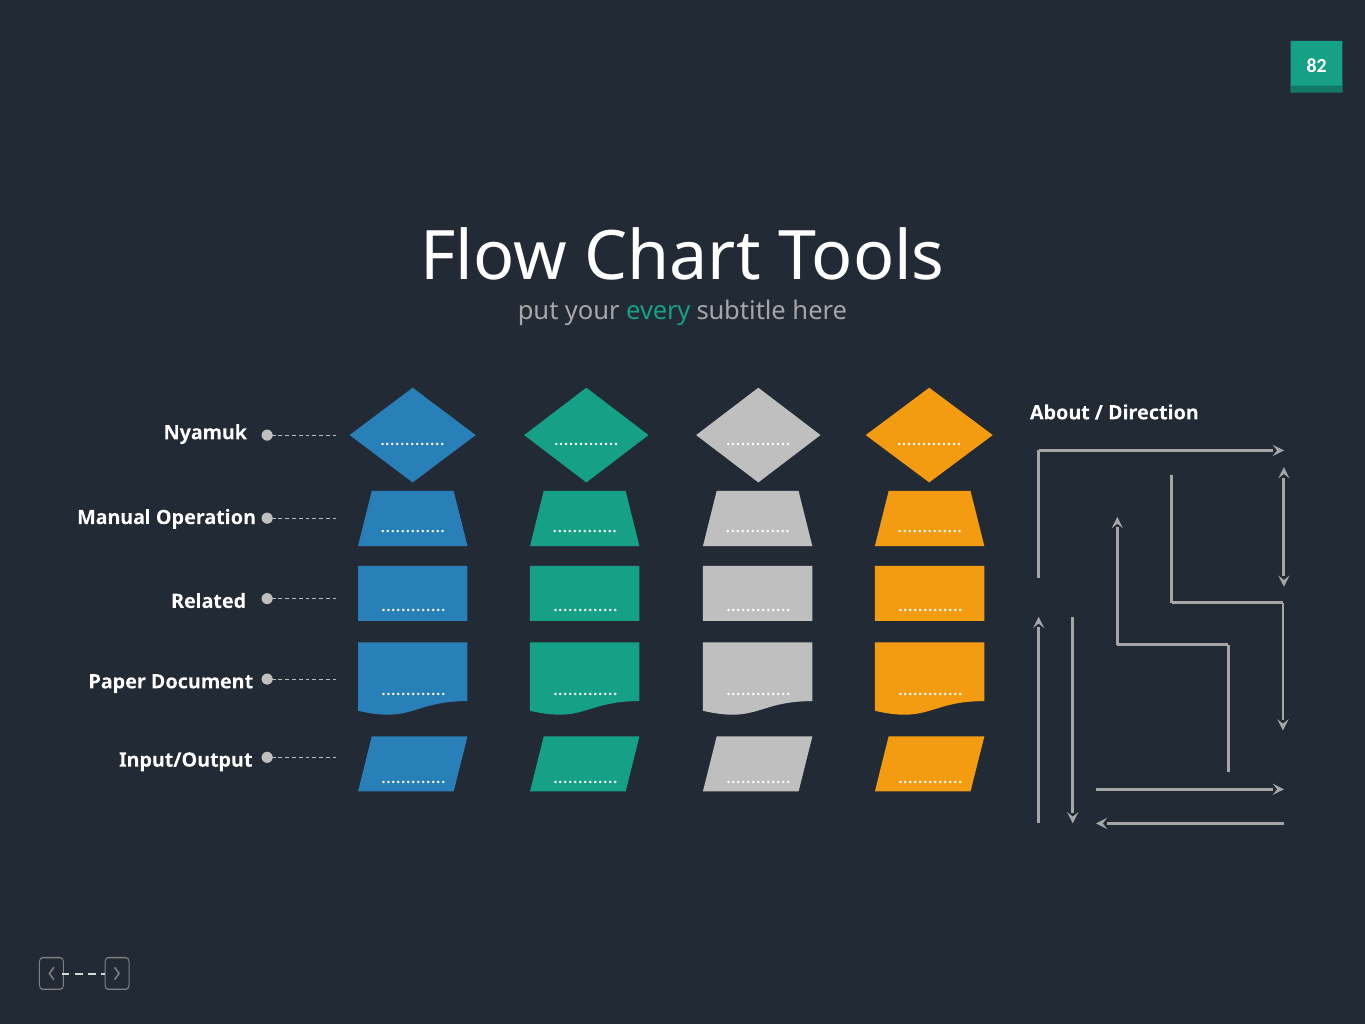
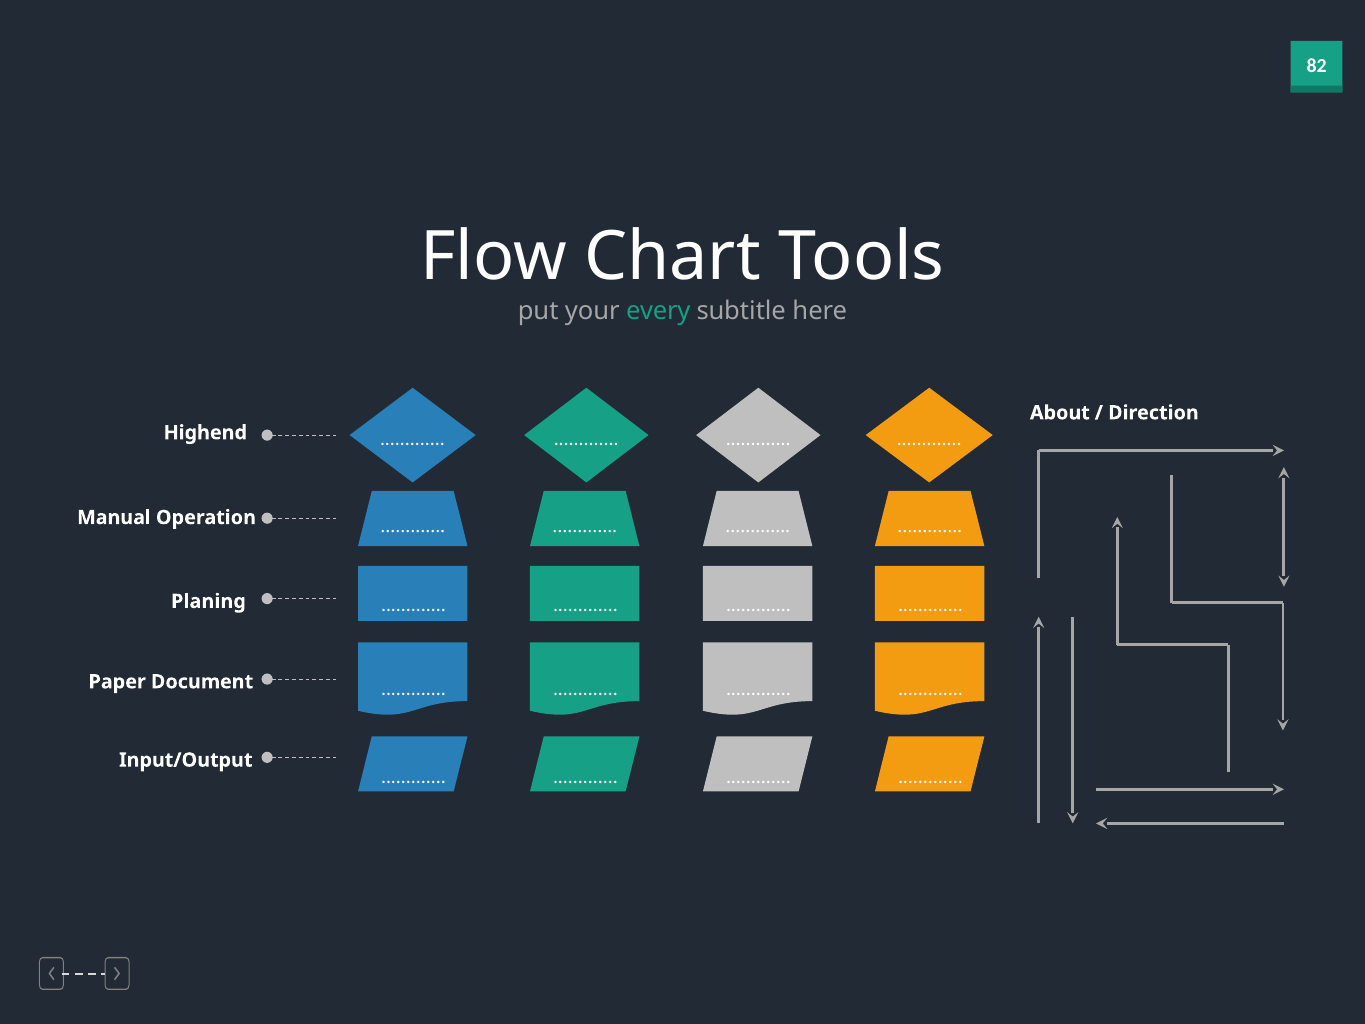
Nyamuk: Nyamuk -> Highend
Related: Related -> Planing
